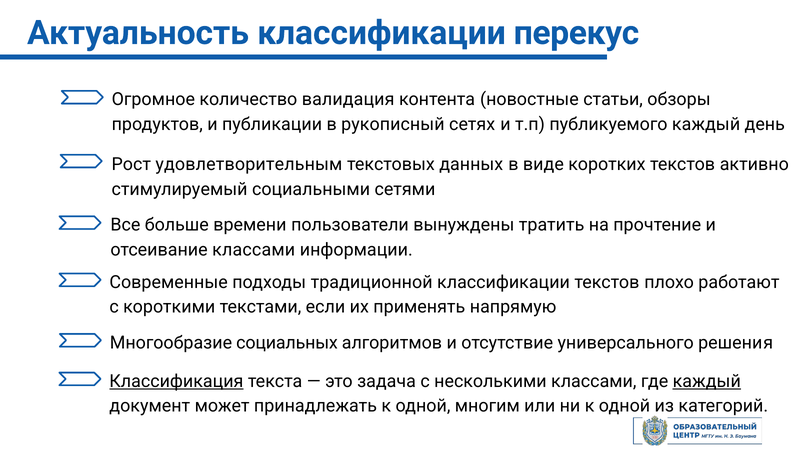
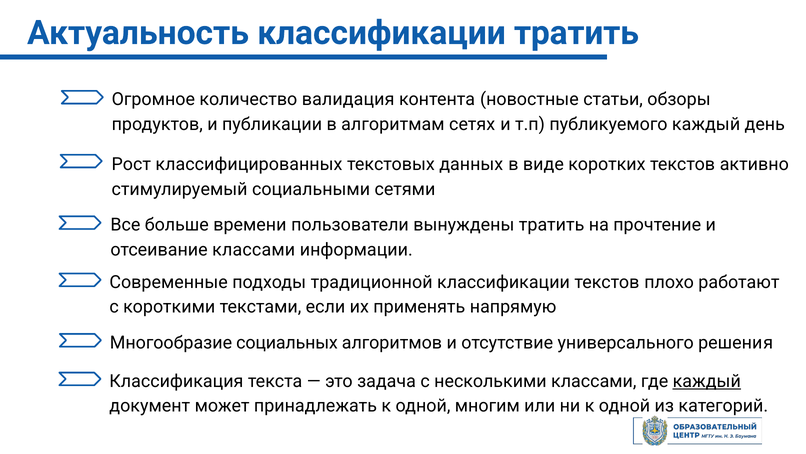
классификации перекус: перекус -> тратить
рукописный: рукописный -> алгоритмам
удовлетворительным: удовлетворительным -> классифицированных
Классификация underline: present -> none
